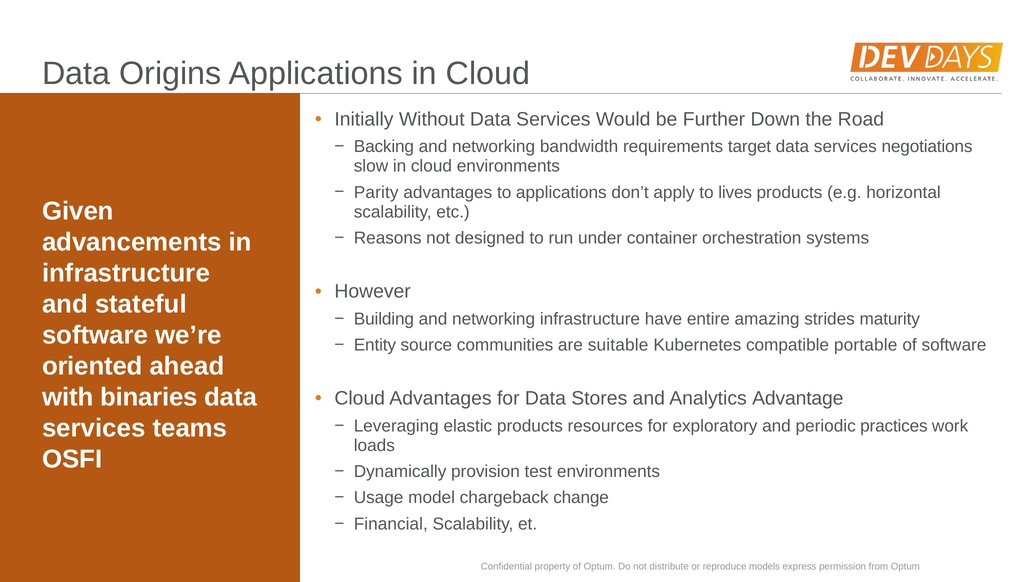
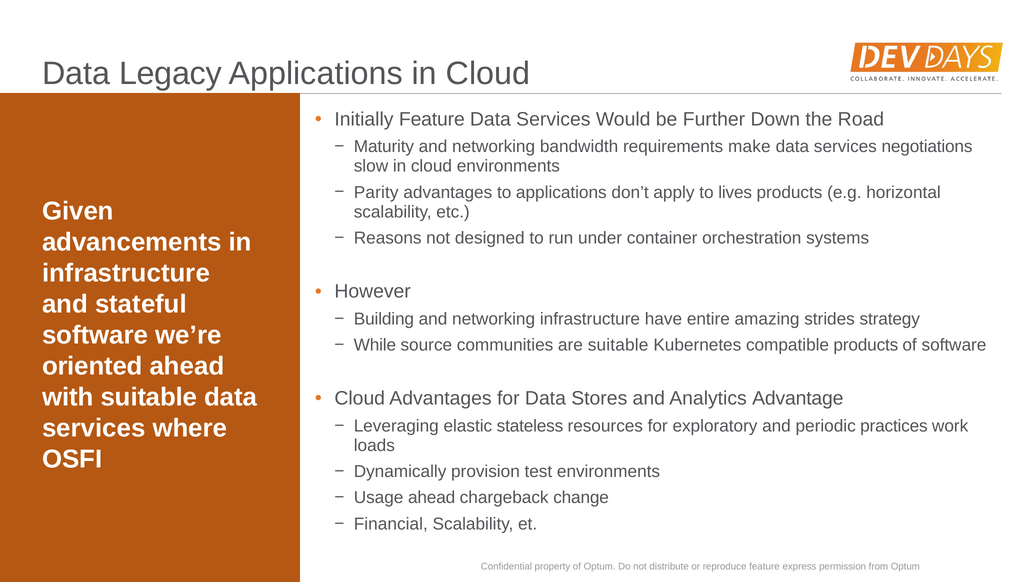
Origins: Origins -> Legacy
Initially Without: Without -> Feature
Backing: Backing -> Maturity
target: target -> make
maturity: maturity -> strategy
Entity: Entity -> While
compatible portable: portable -> products
with binaries: binaries -> suitable
teams: teams -> where
elastic products: products -> stateless
Usage model: model -> ahead
reproduce models: models -> feature
